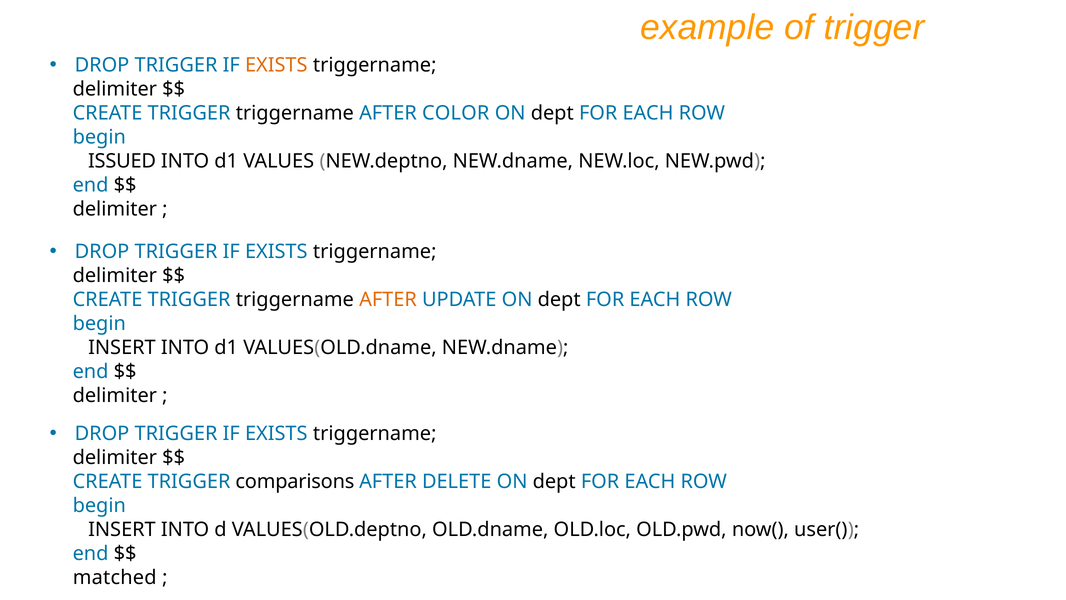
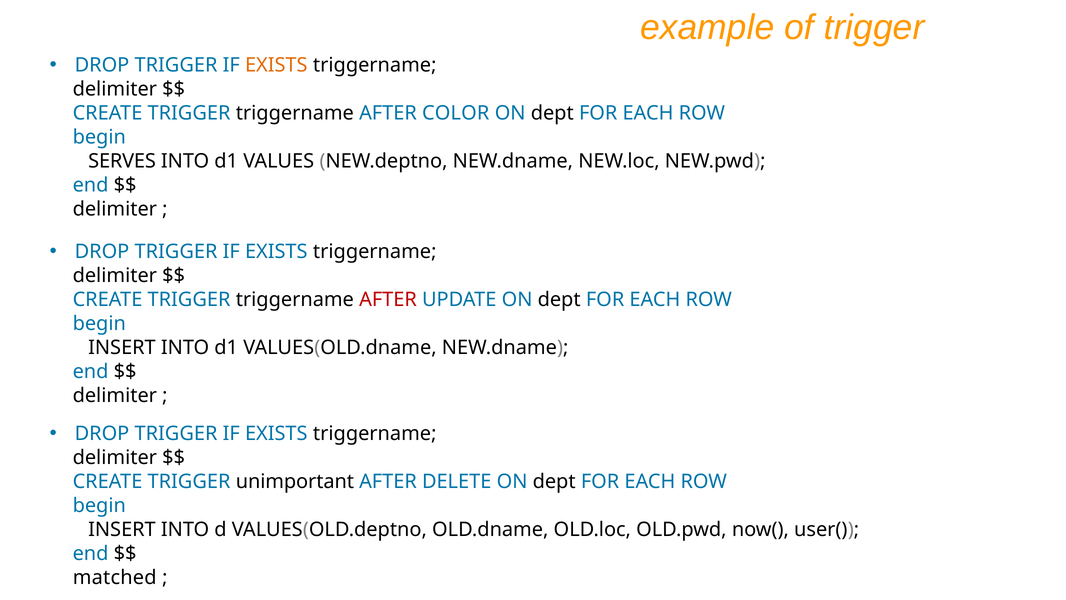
ISSUED: ISSUED -> SERVES
AFTER at (388, 299) colour: orange -> red
comparisons: comparisons -> unimportant
